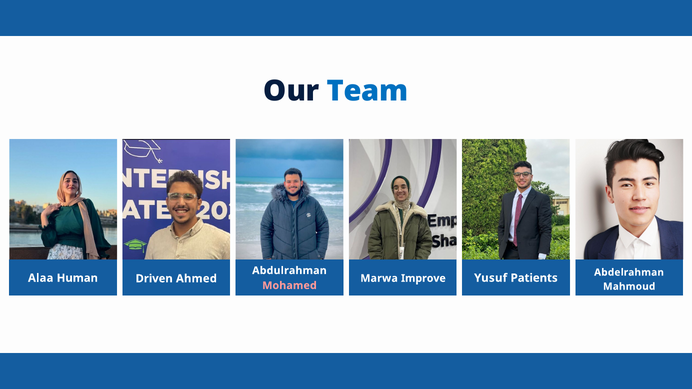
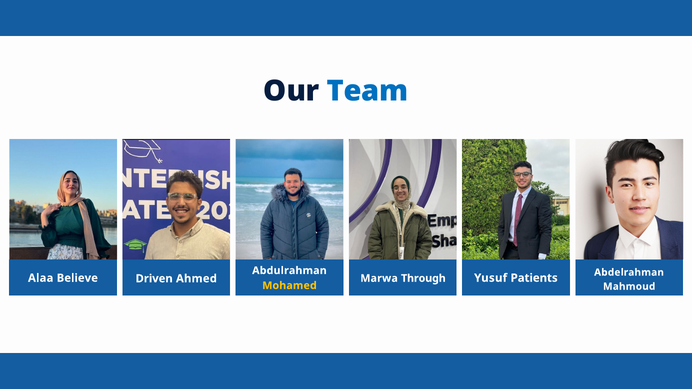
Human: Human -> Believe
Improve: Improve -> Through
Mohamed colour: pink -> yellow
